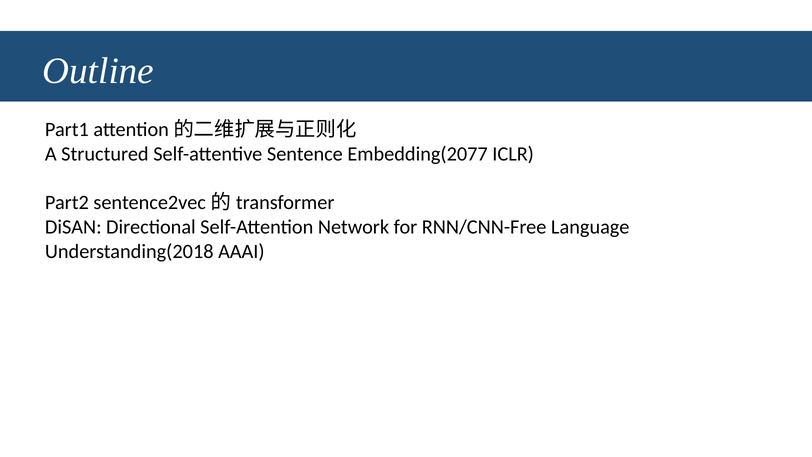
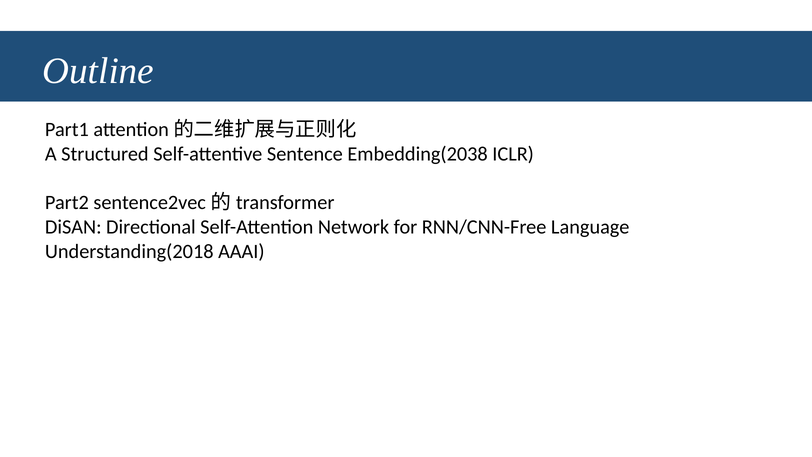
Embedding(2077: Embedding(2077 -> Embedding(2038
